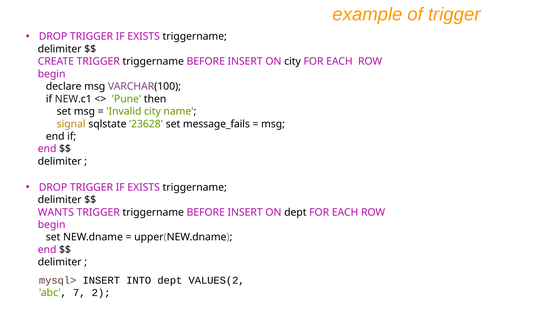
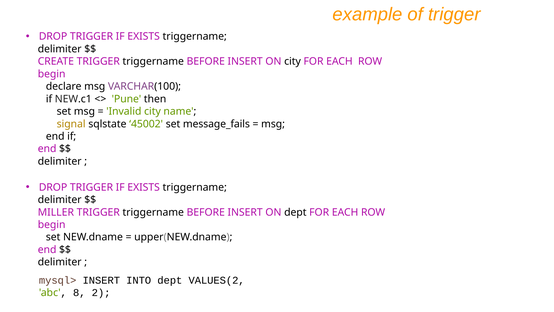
23628: 23628 -> 45002
WANTS: WANTS -> MILLER
7: 7 -> 8
